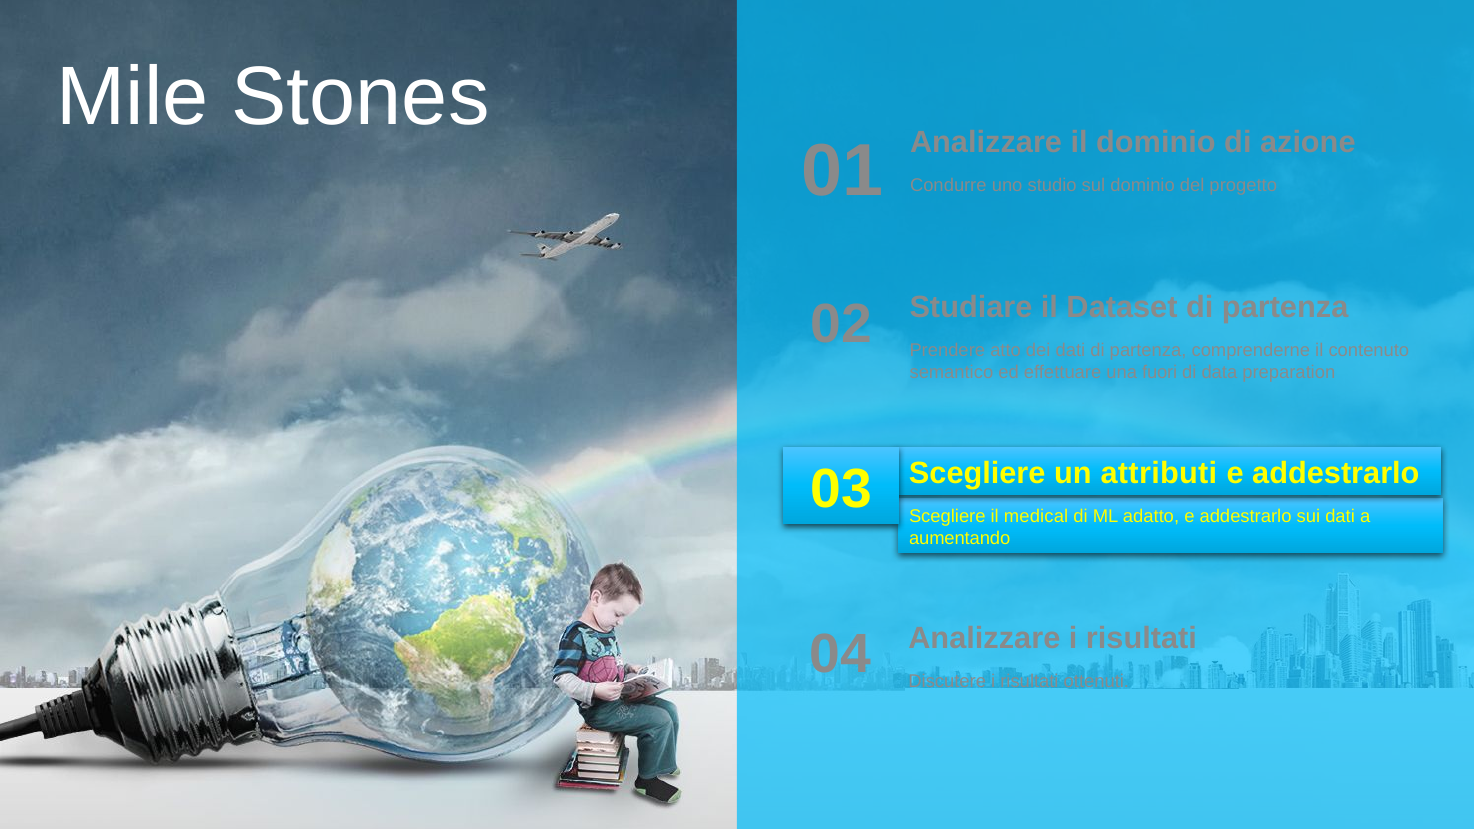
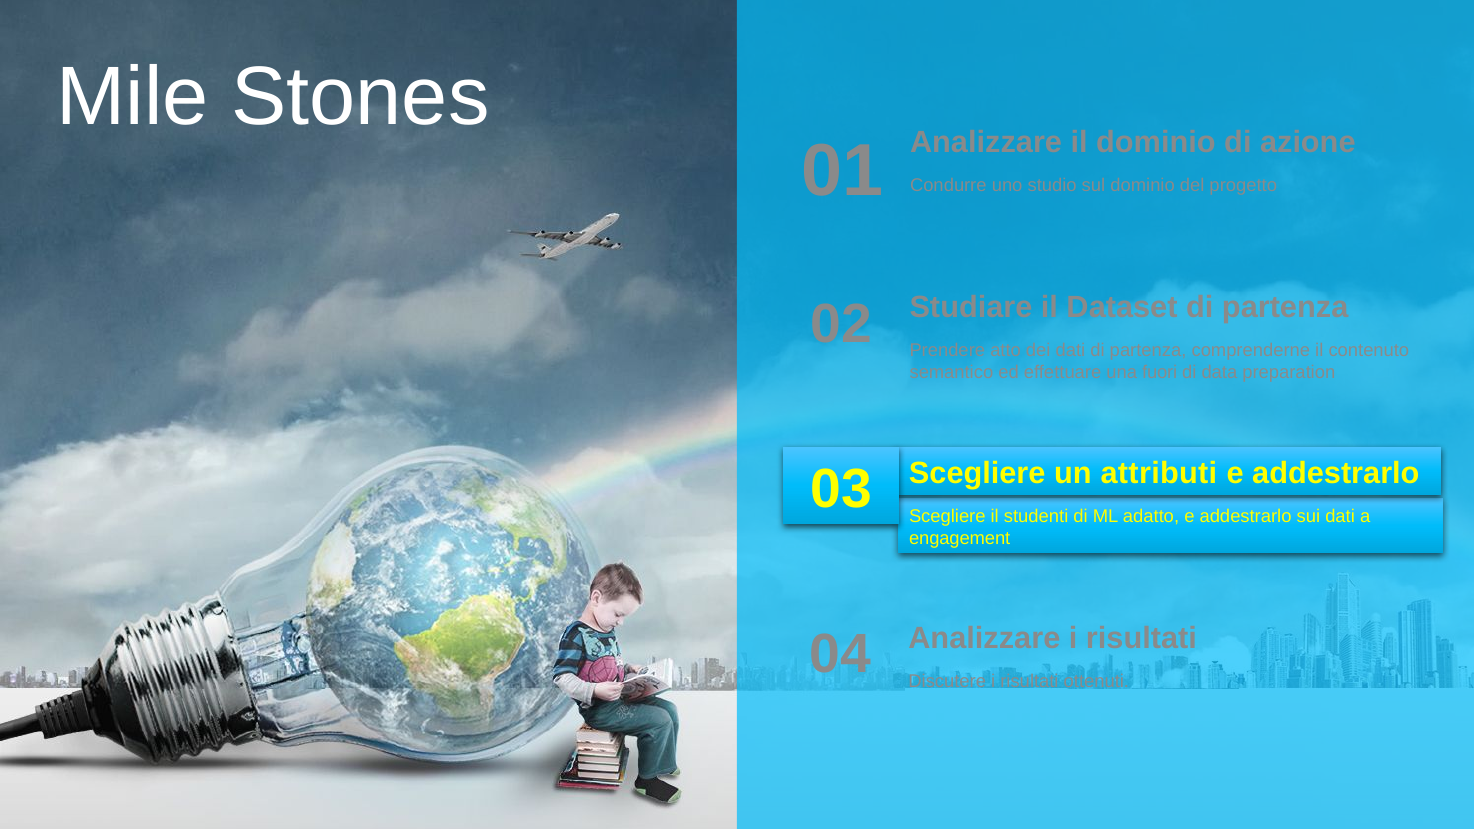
medical: medical -> studenti
aumentando: aumentando -> engagement
